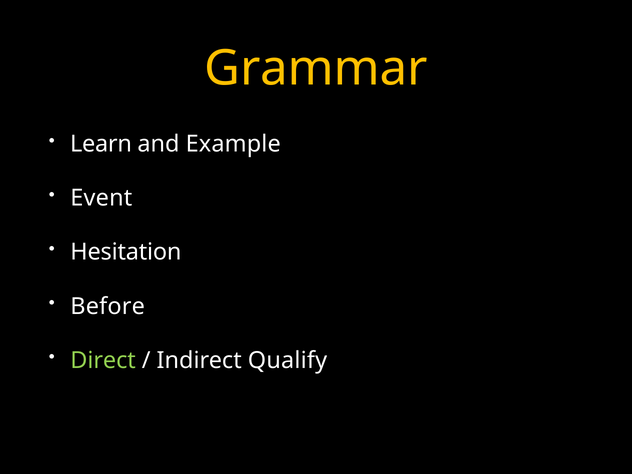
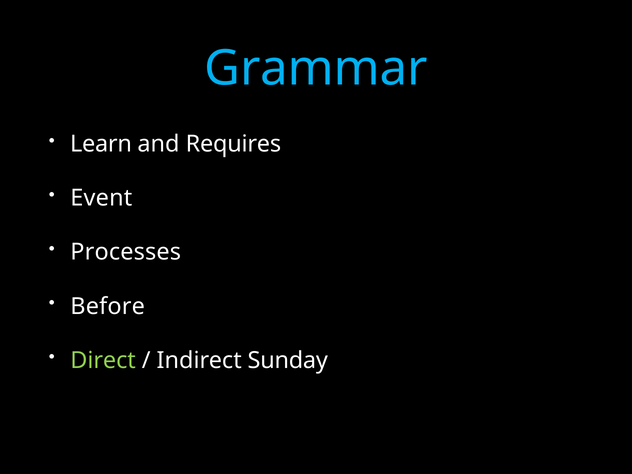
Grammar colour: yellow -> light blue
Example: Example -> Requires
Hesitation: Hesitation -> Processes
Qualify: Qualify -> Sunday
